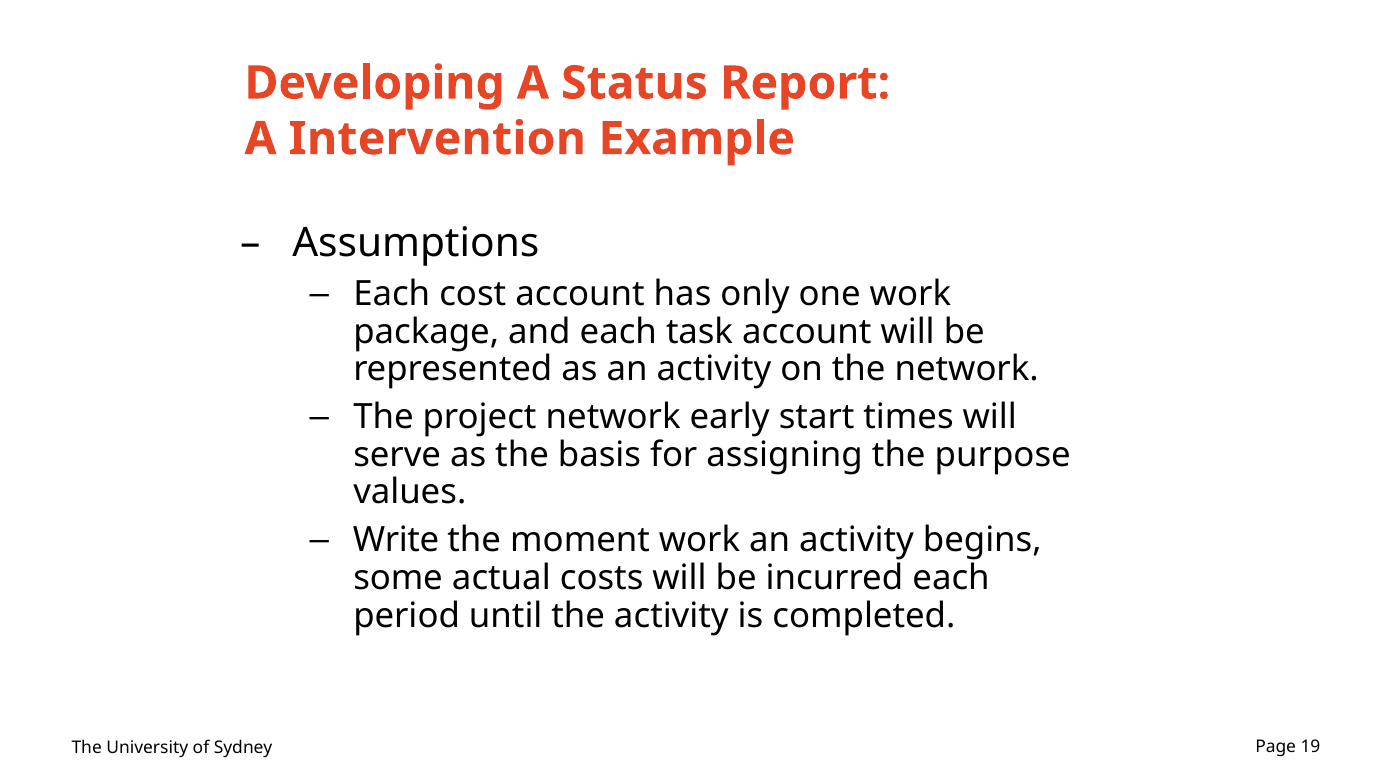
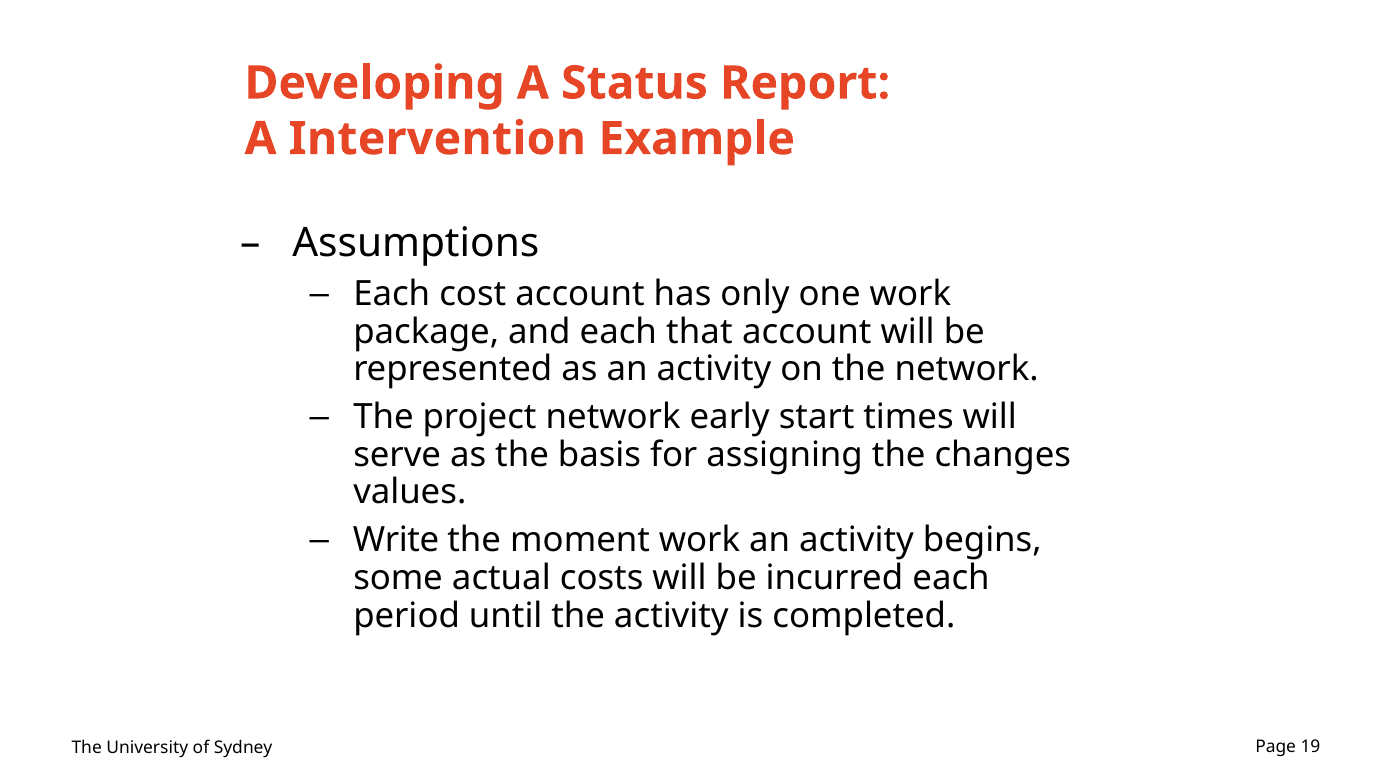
task: task -> that
purpose: purpose -> changes
